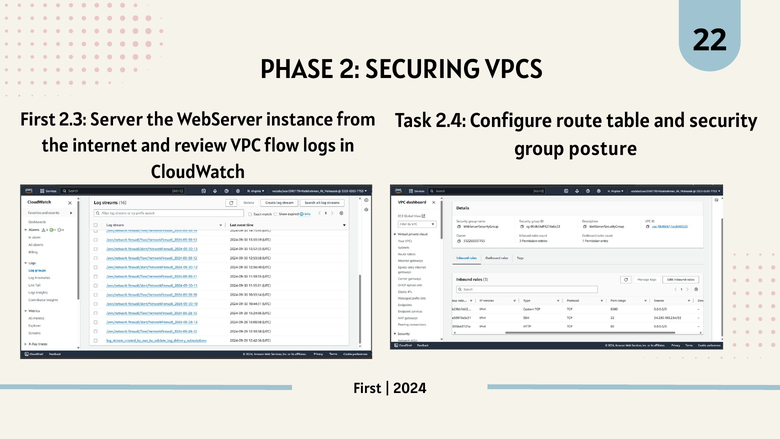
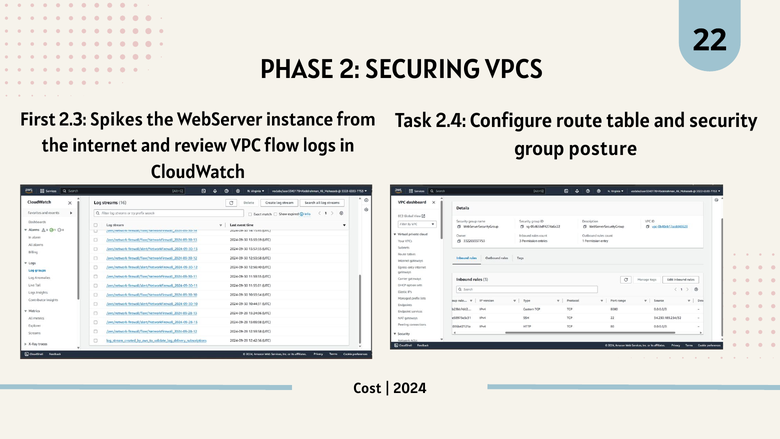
Server: Server -> Spikes
First at (368, 388): First -> Cost
